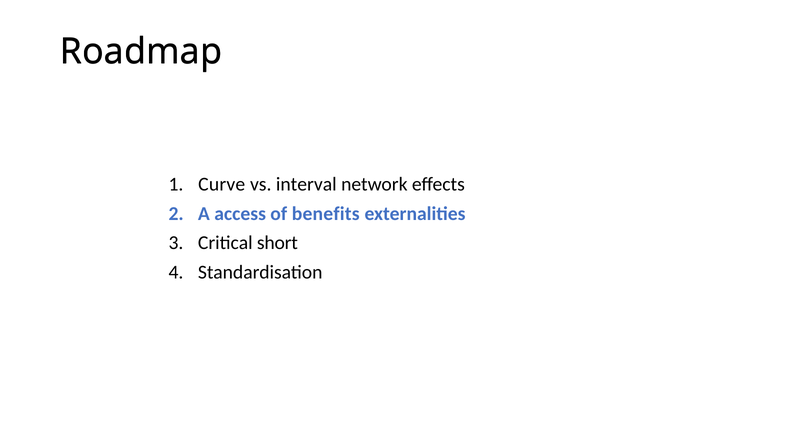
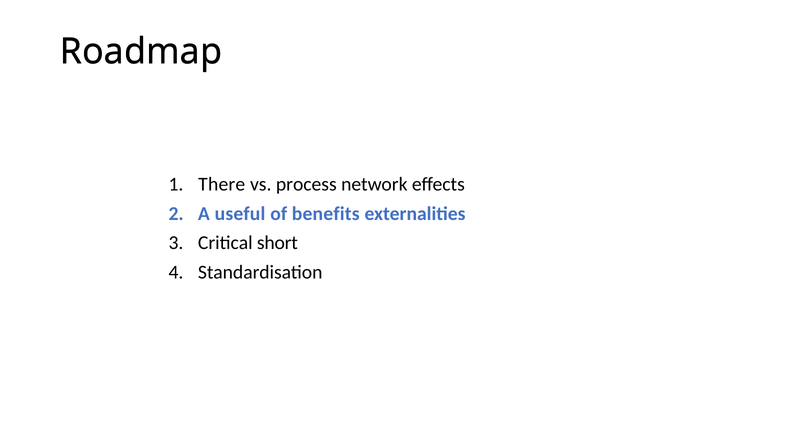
Curve: Curve -> There
interval: interval -> process
access: access -> useful
